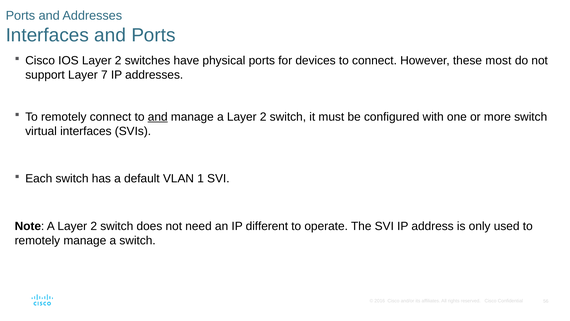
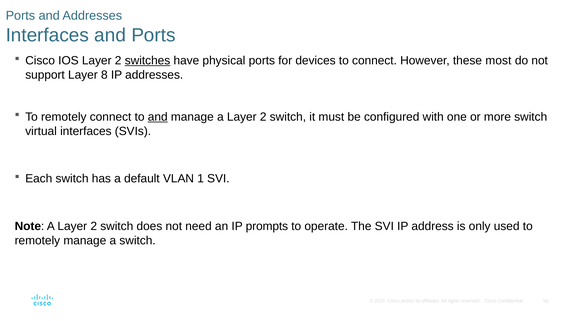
switches underline: none -> present
7: 7 -> 8
different: different -> prompts
